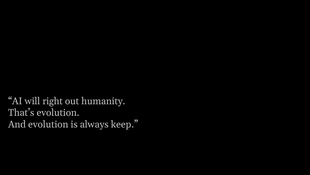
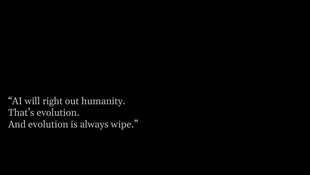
keep: keep -> wipe
